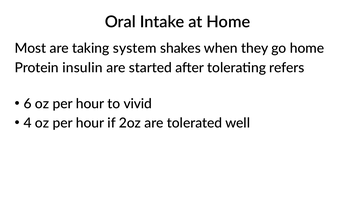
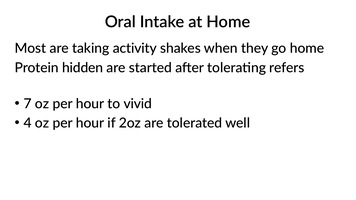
system: system -> activity
insulin: insulin -> hidden
6: 6 -> 7
